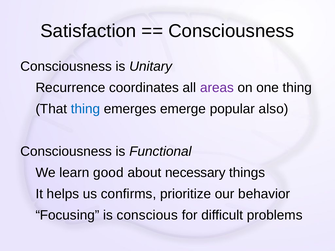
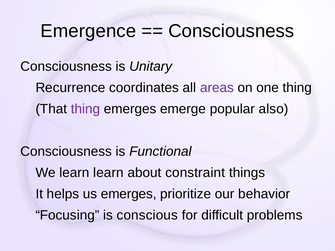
Satisfaction: Satisfaction -> Emergence
thing at (85, 109) colour: blue -> purple
learn good: good -> learn
necessary: necessary -> constraint
us confirms: confirms -> emerges
